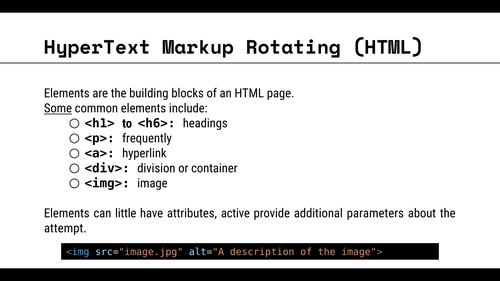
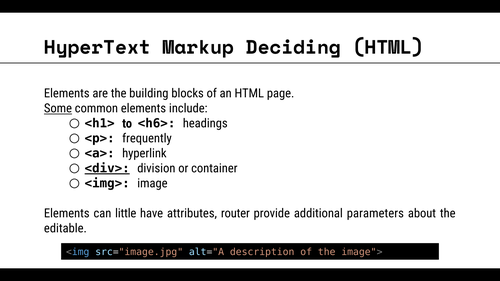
Rotating: Rotating -> Deciding
<div> underline: none -> present
active: active -> router
attempt: attempt -> editable
